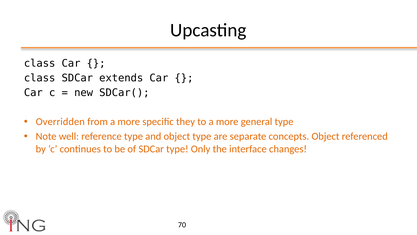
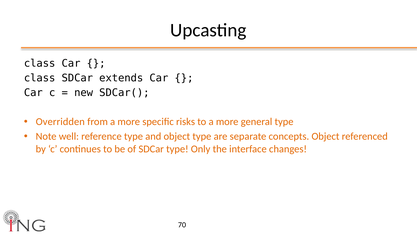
they: they -> risks
